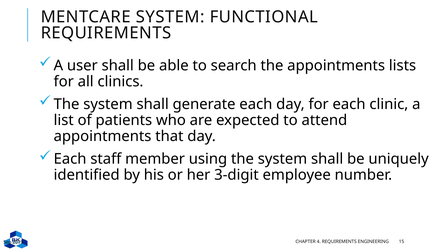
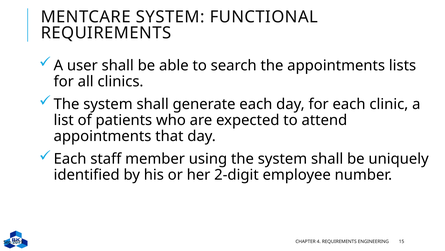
3-digit: 3-digit -> 2-digit
